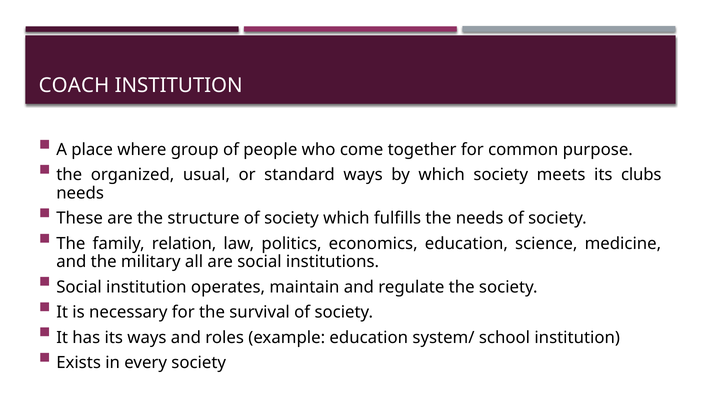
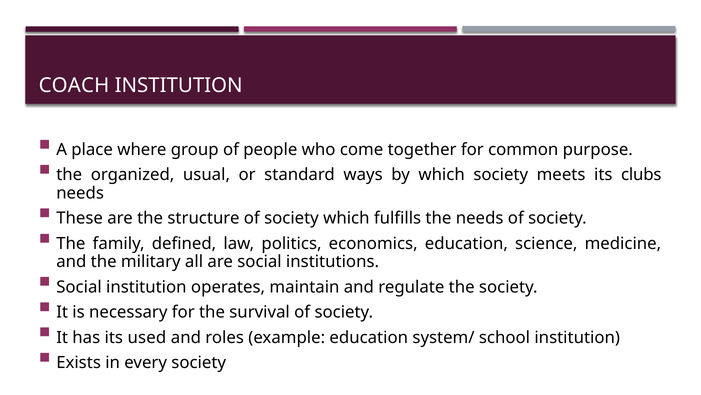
relation: relation -> defined
its ways: ways -> used
